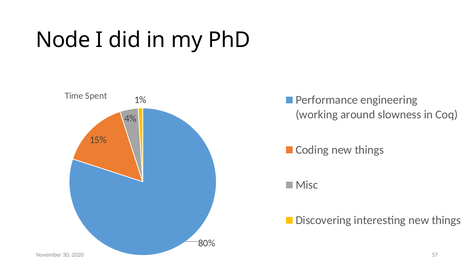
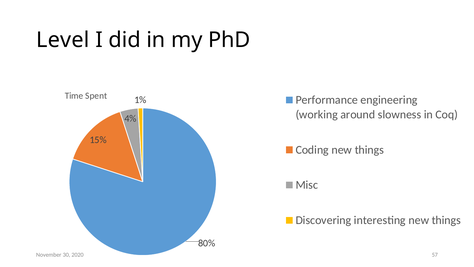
Node: Node -> Level
